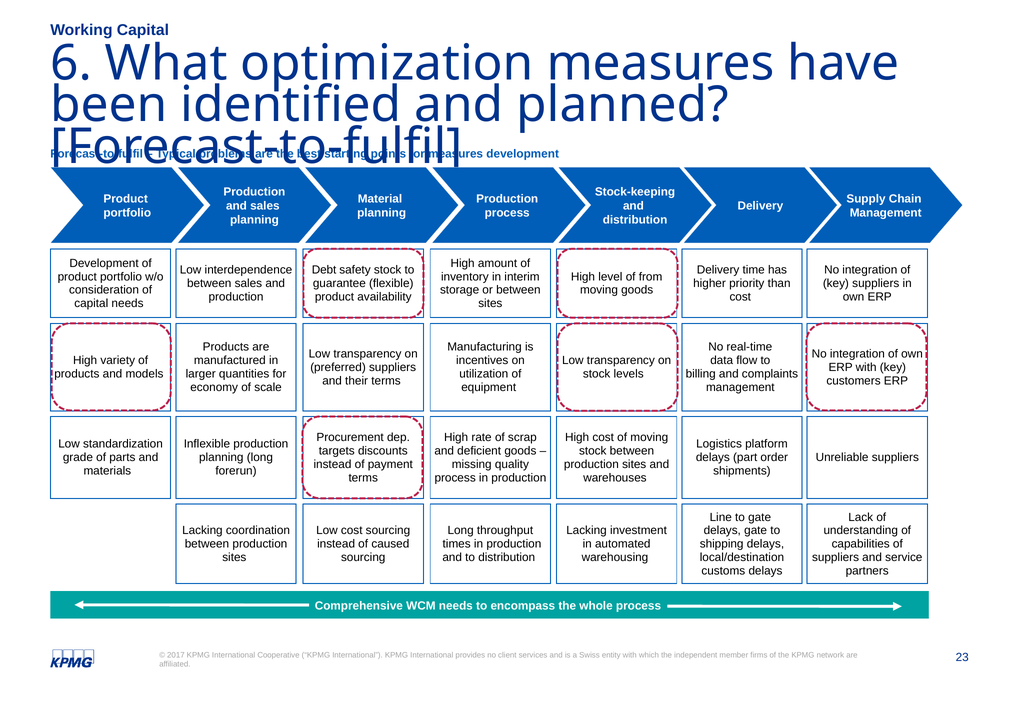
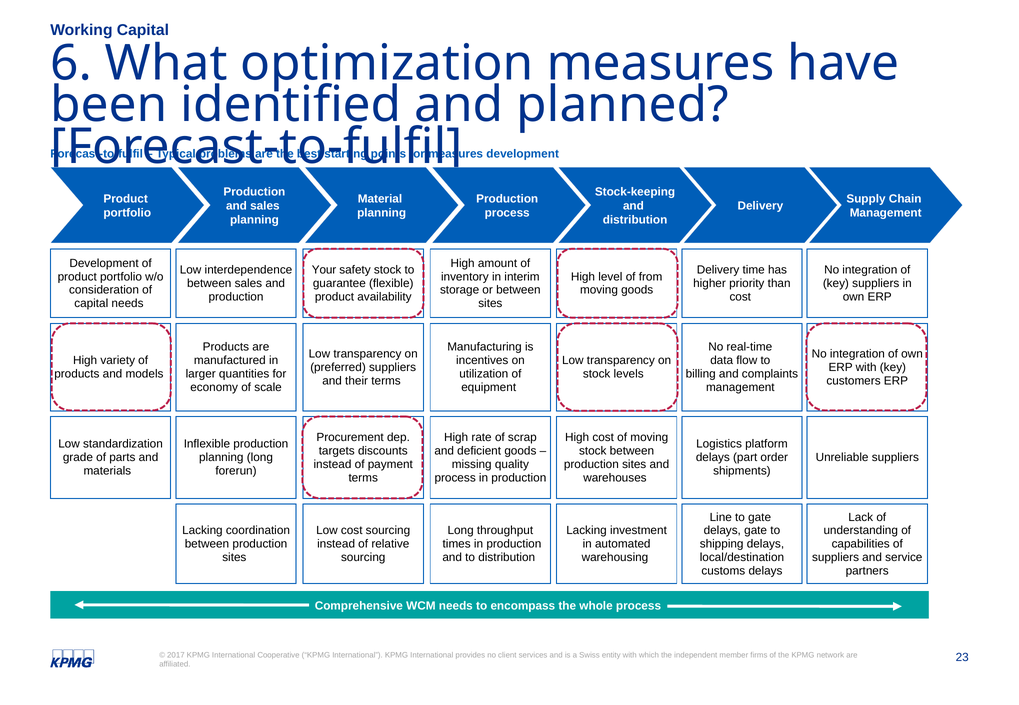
Debt: Debt -> Your
caused: caused -> relative
